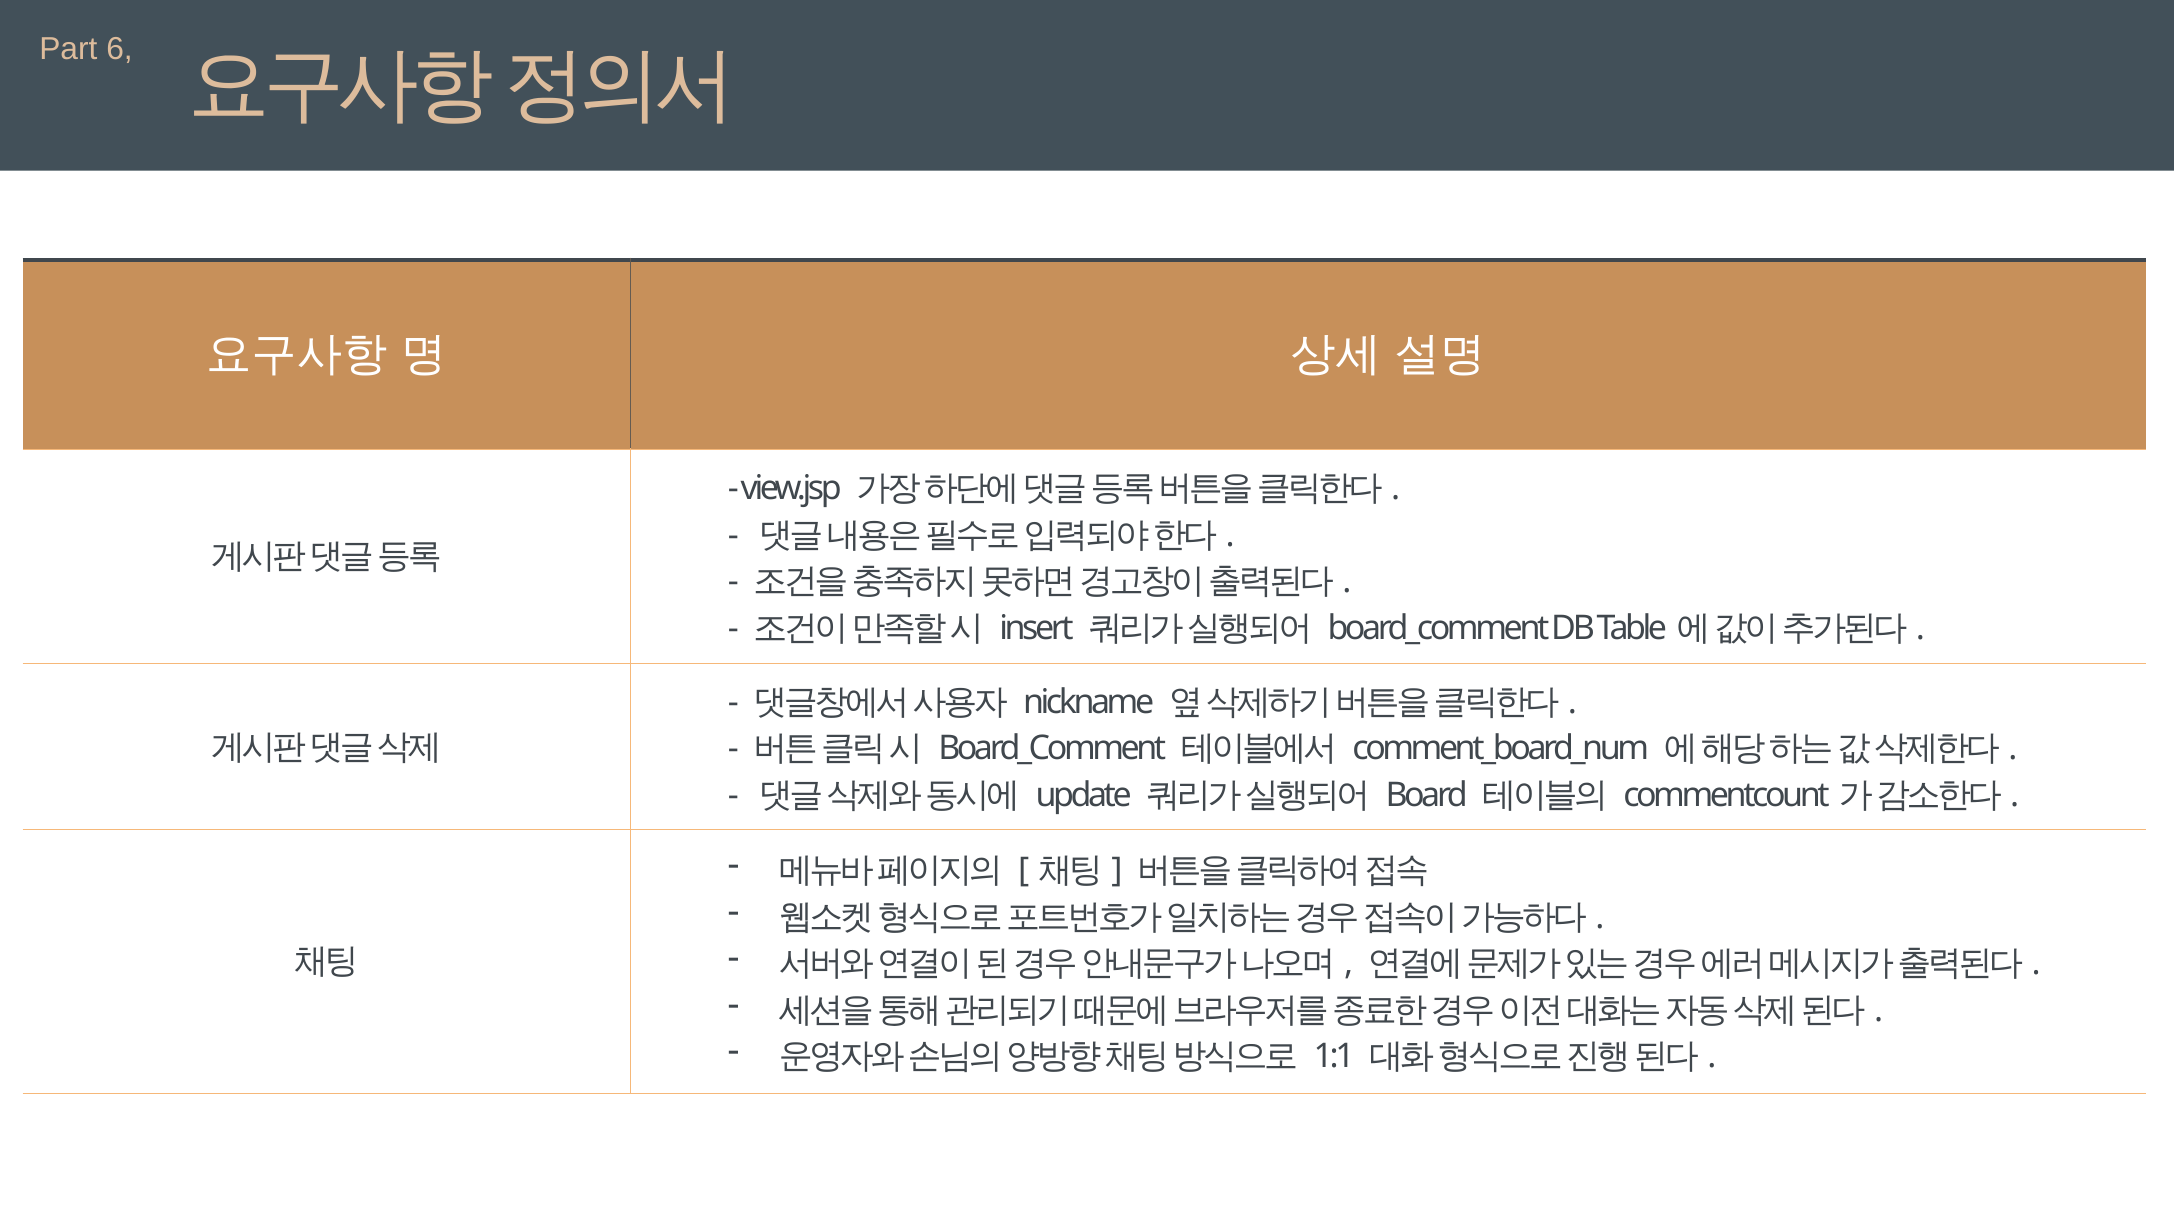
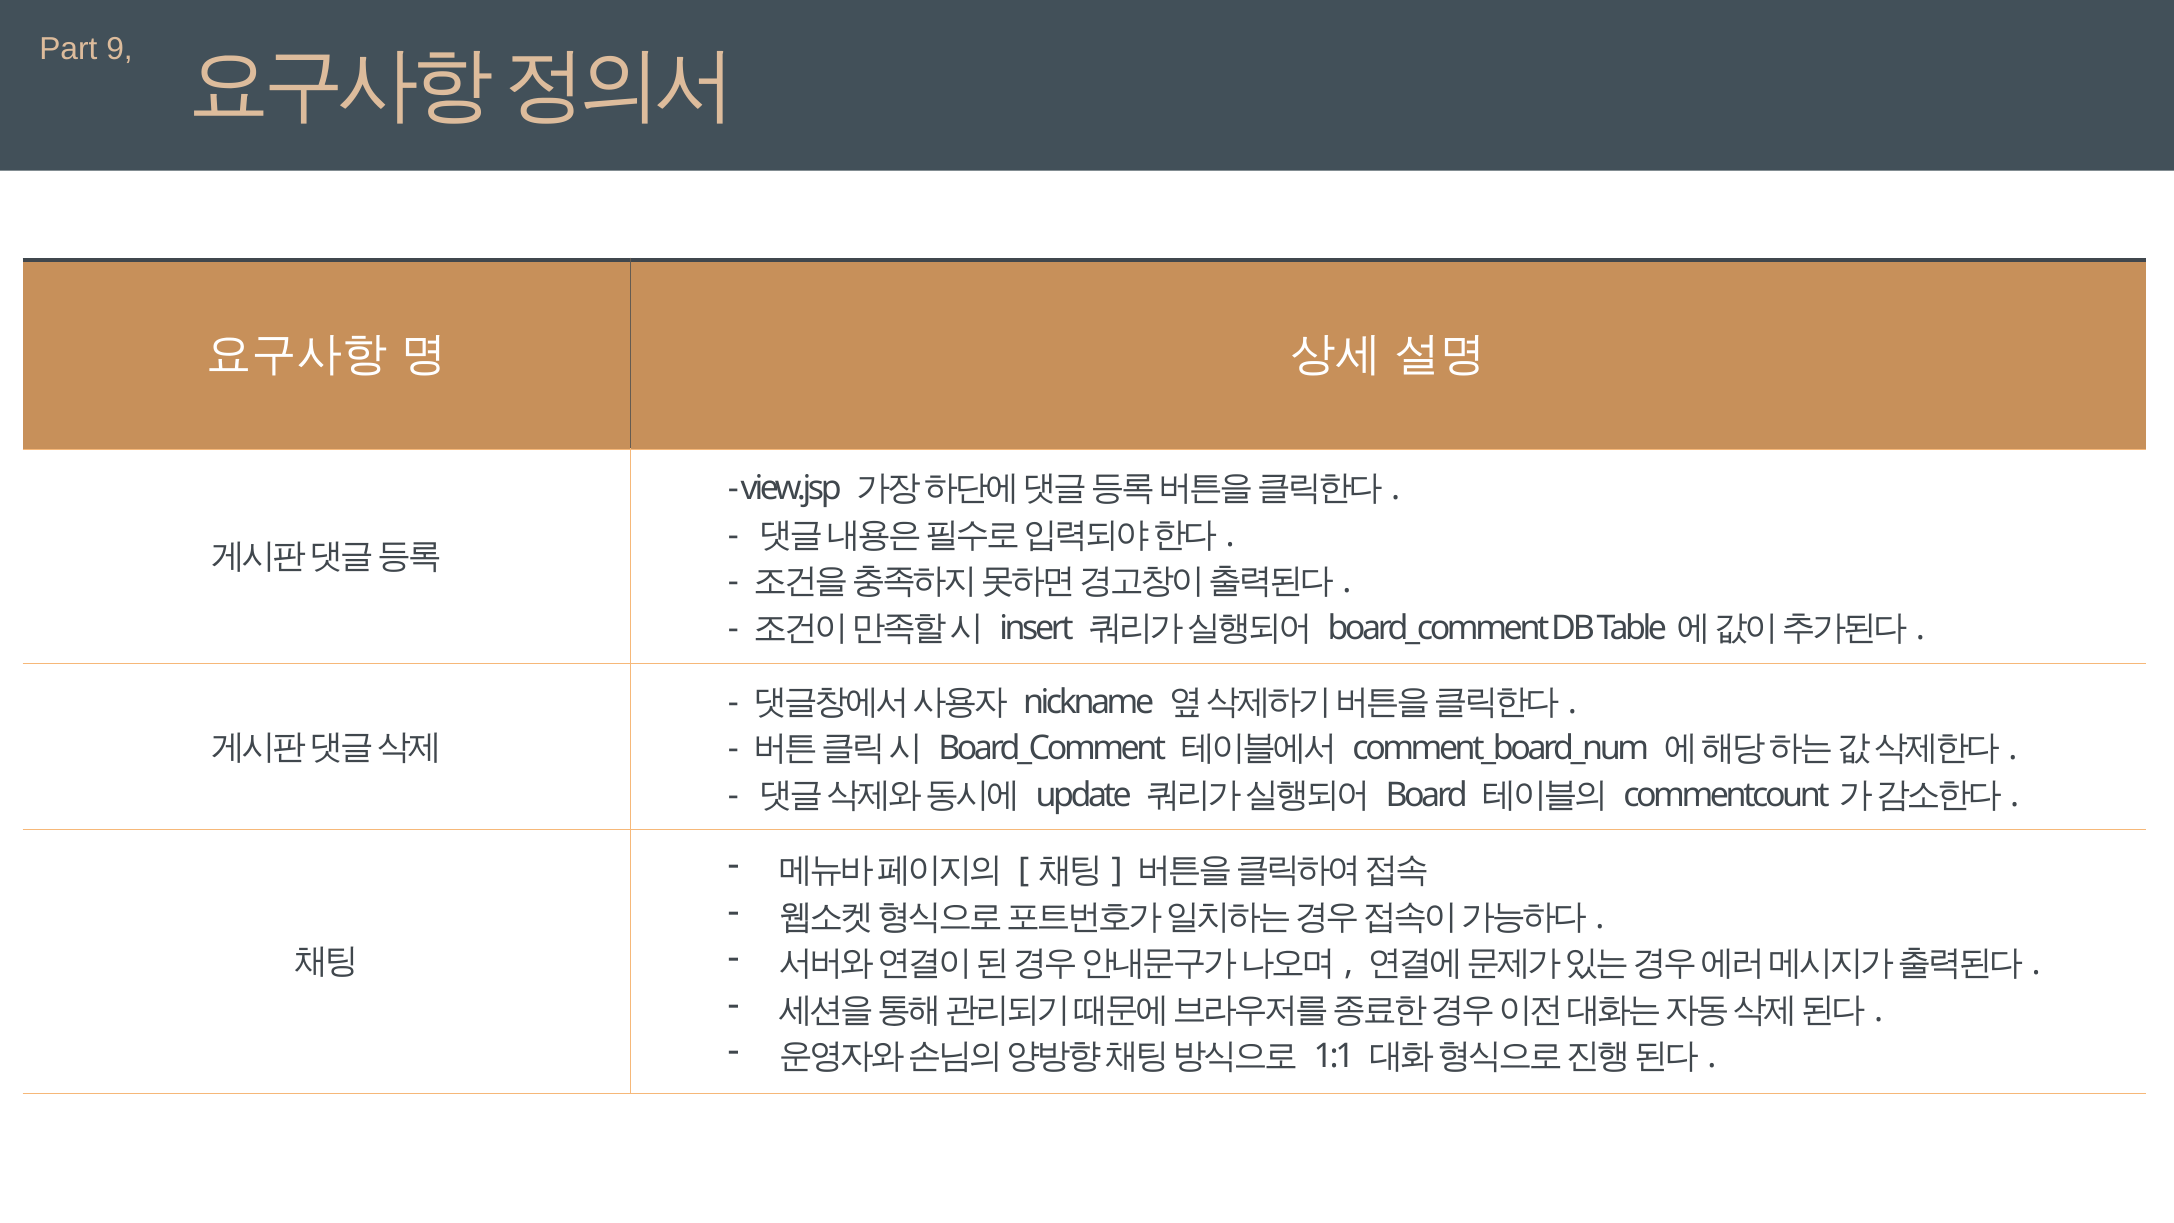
6: 6 -> 9
